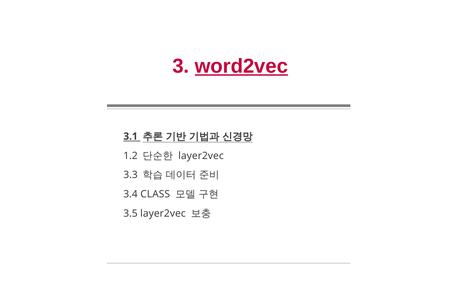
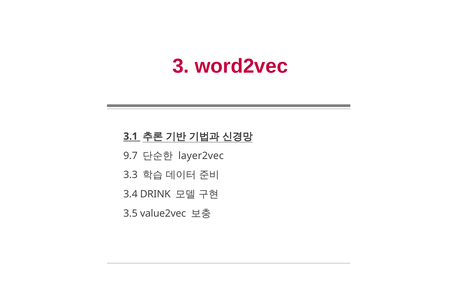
word2vec underline: present -> none
1.2: 1.2 -> 9.7
CLASS: CLASS -> DRINK
3.5 layer2vec: layer2vec -> value2vec
